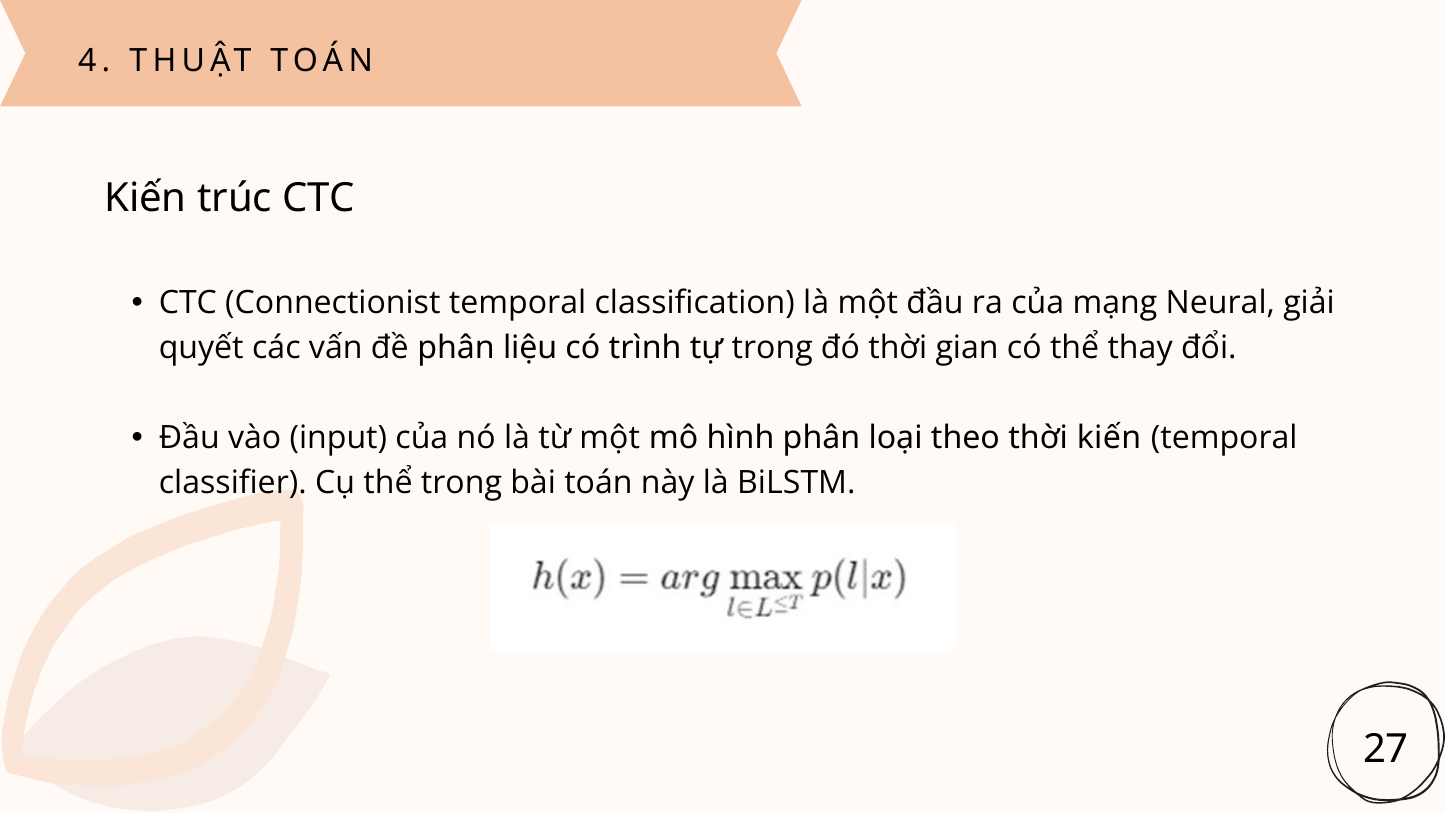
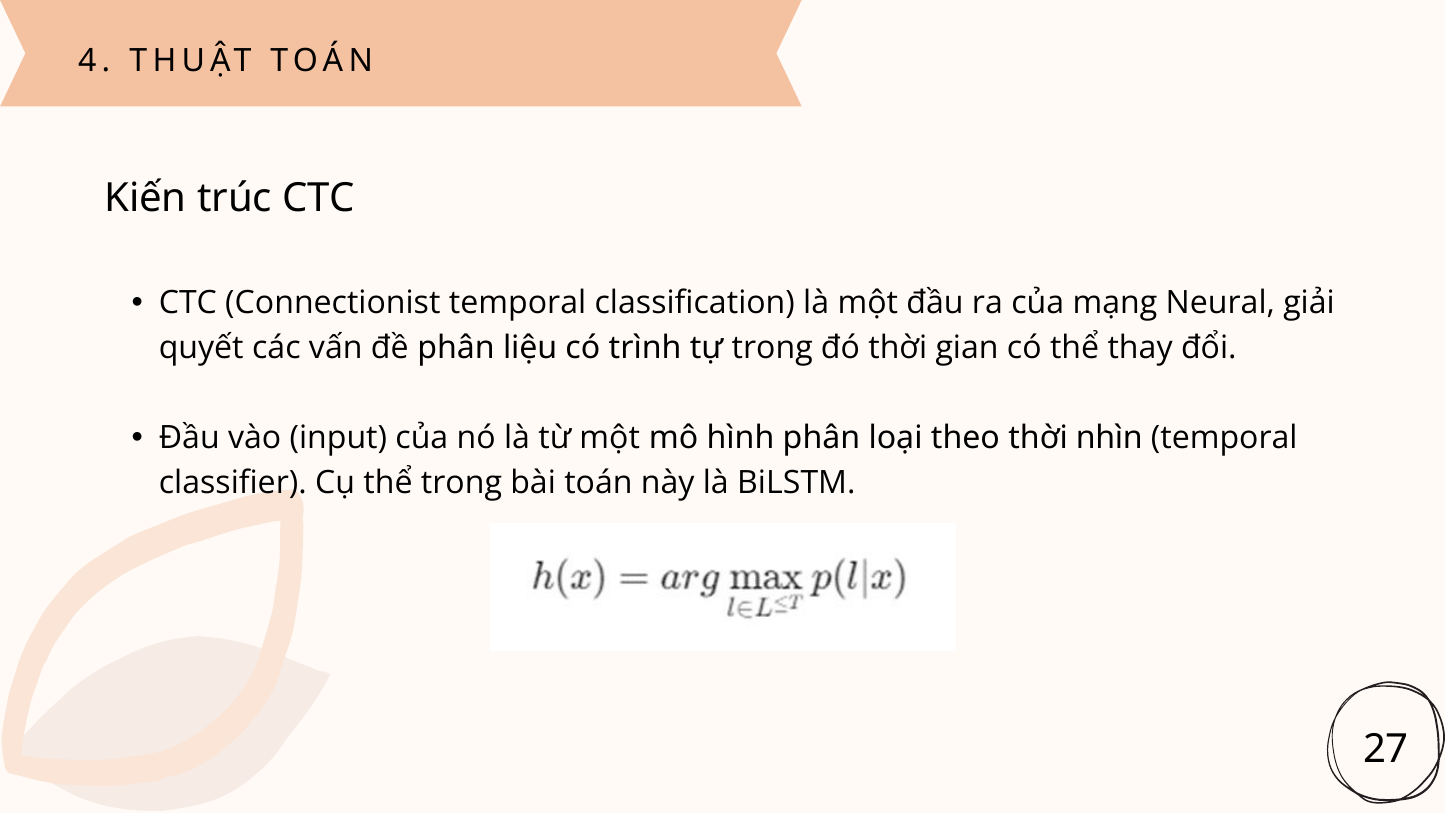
thời kiến: kiến -> nhìn
